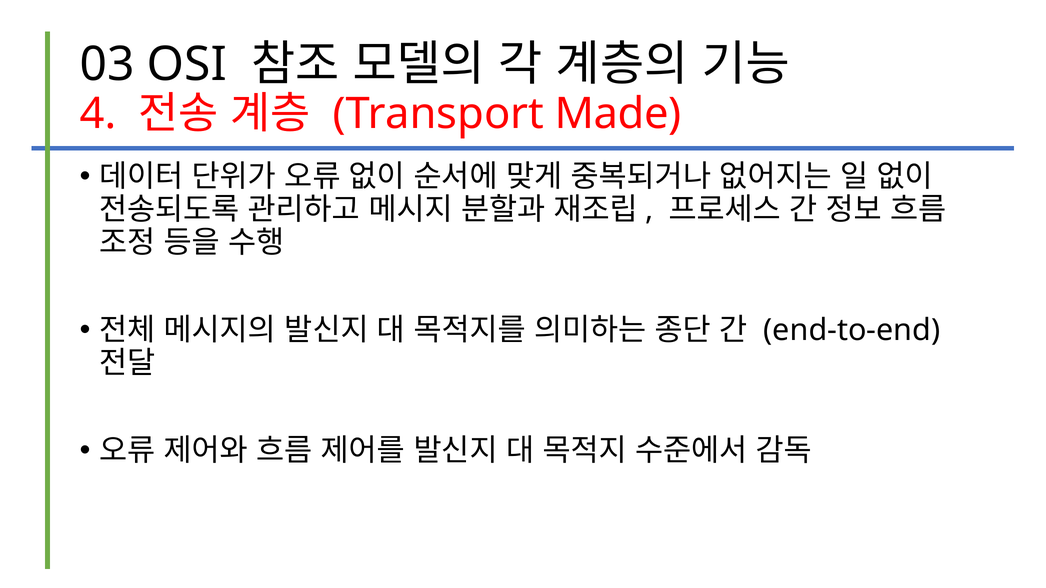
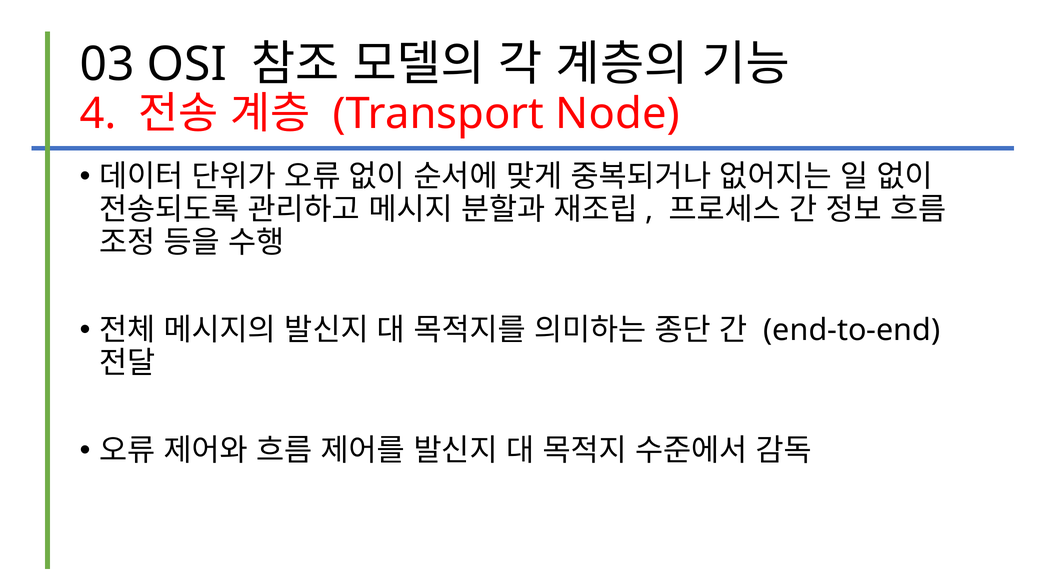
Made: Made -> Node
